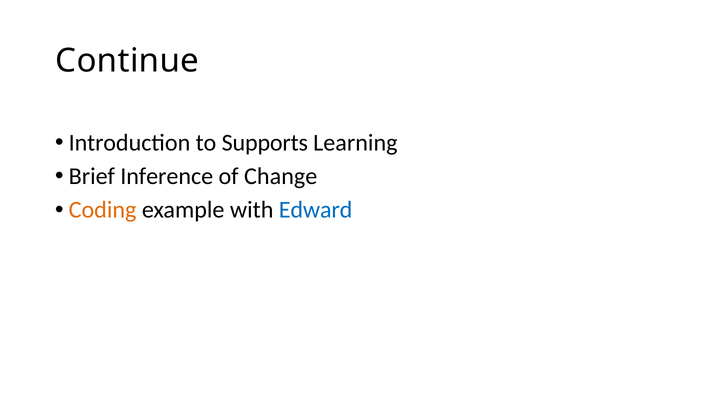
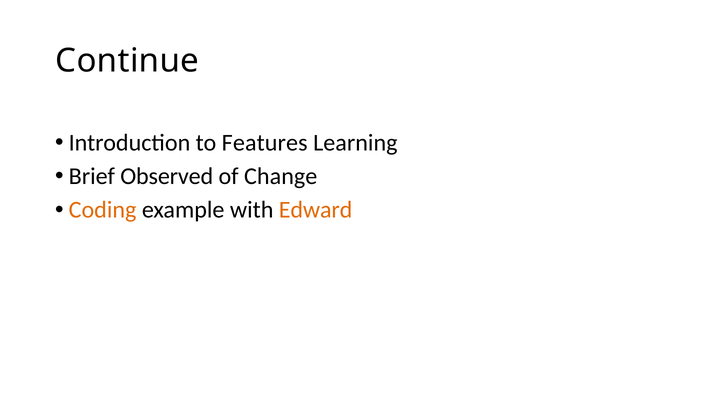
Supports: Supports -> Features
Inference: Inference -> Observed
Edward colour: blue -> orange
